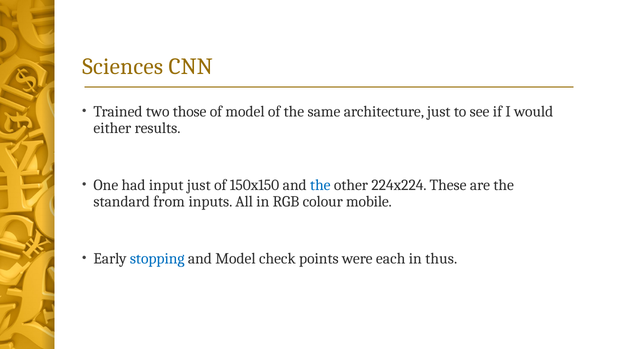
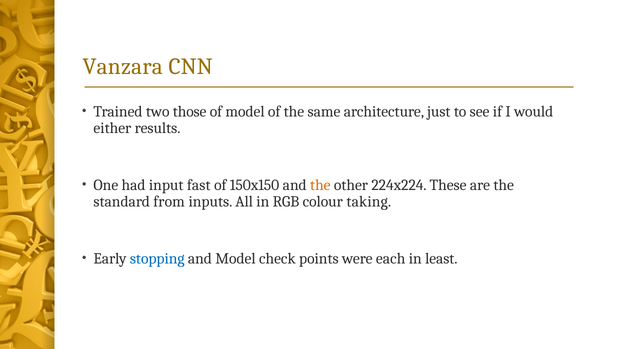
Sciences: Sciences -> Vanzara
input just: just -> fast
the at (320, 185) colour: blue -> orange
mobile: mobile -> taking
thus: thus -> least
